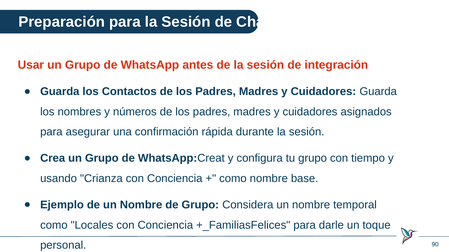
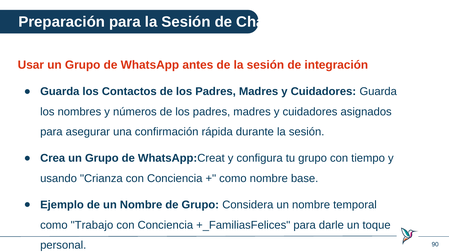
Locales: Locales -> Trabajo
